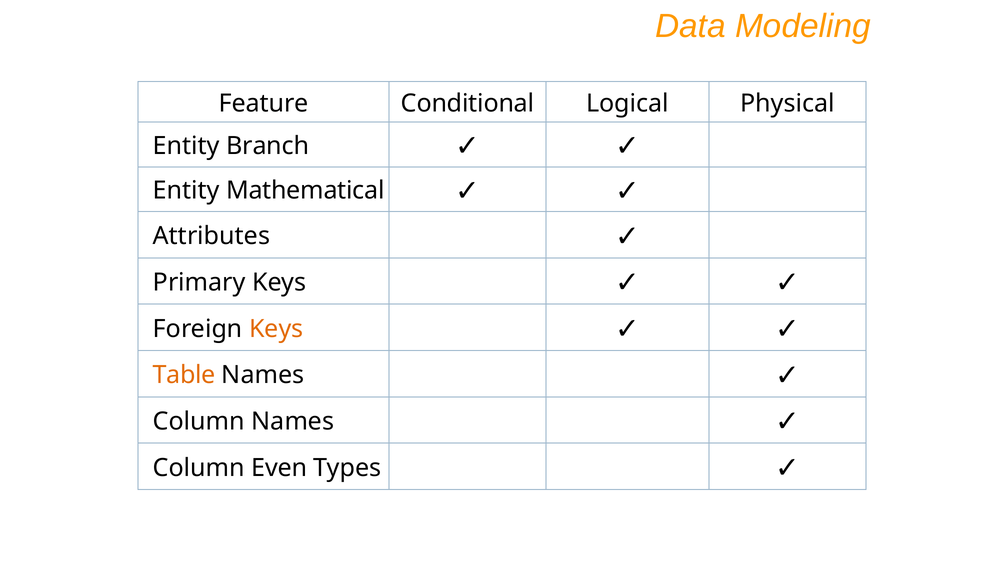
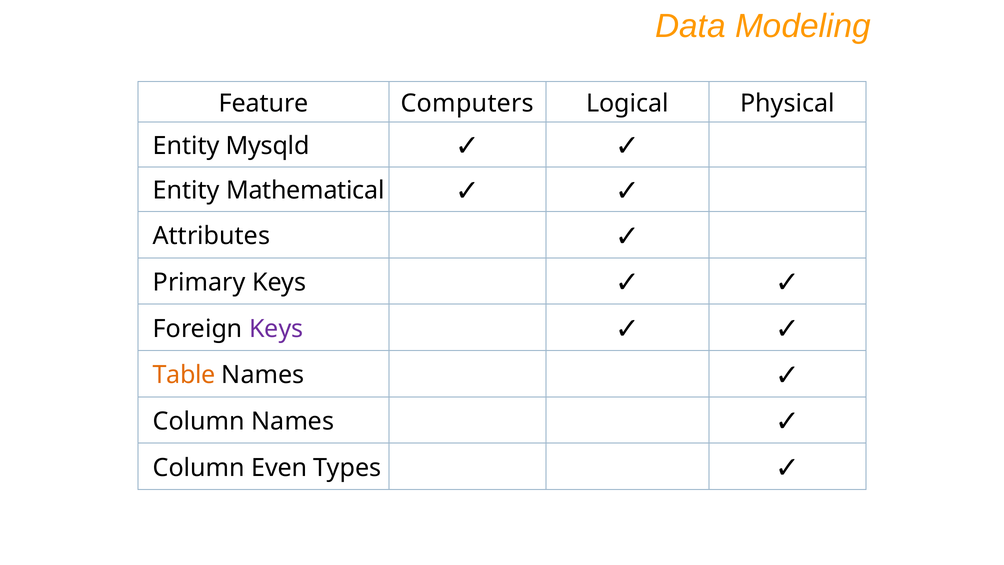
Conditional: Conditional -> Computers
Branch: Branch -> Mysqld
Keys at (276, 329) colour: orange -> purple
